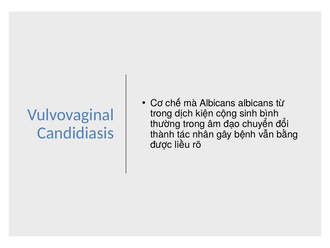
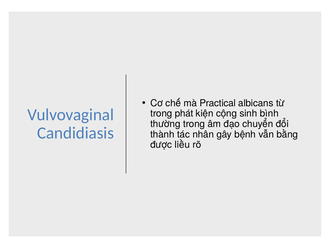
mà Albicans: Albicans -> Practical
dịch: dịch -> phát
